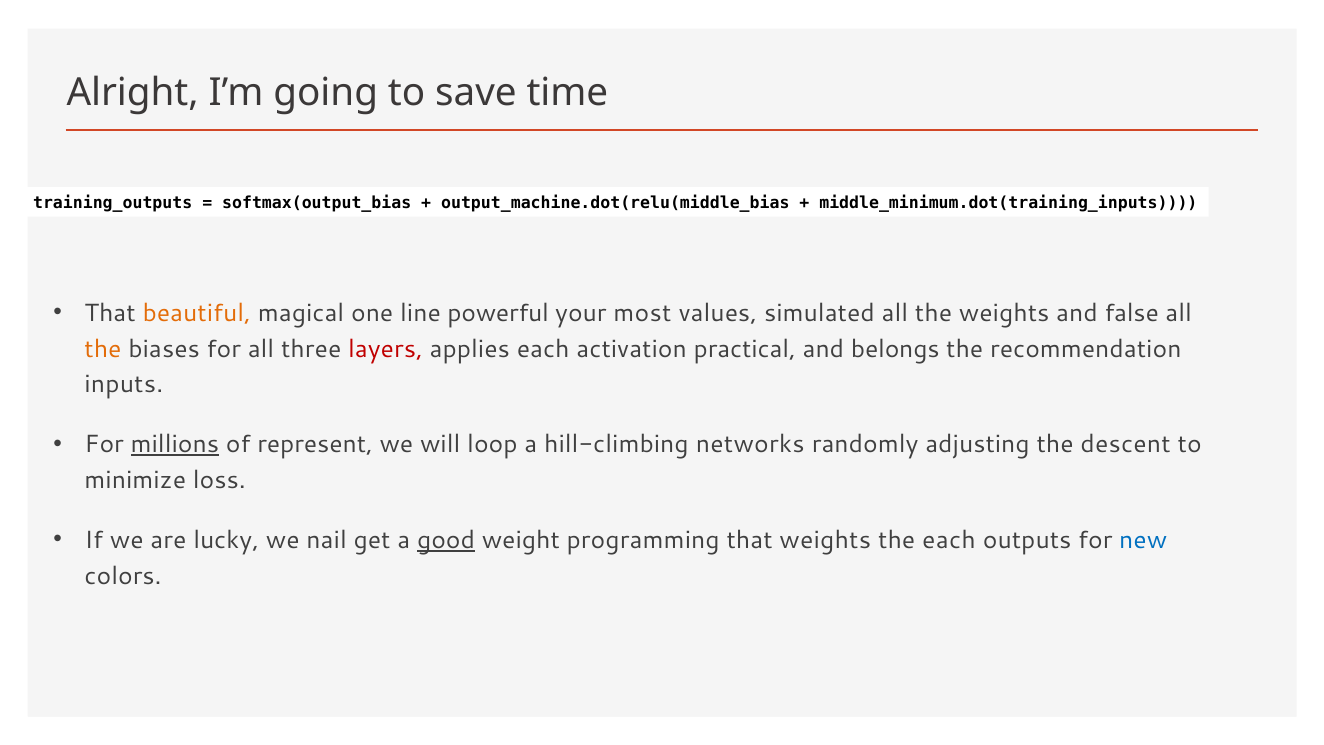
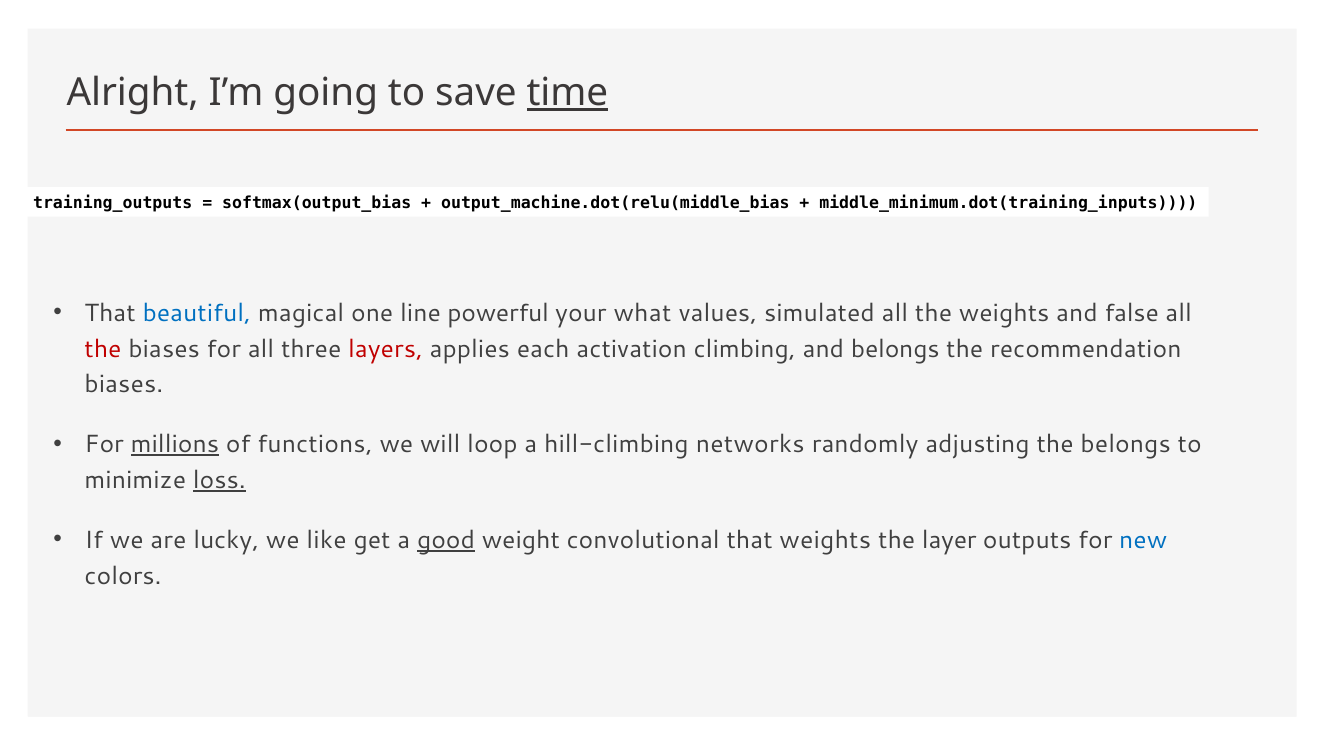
time underline: none -> present
beautiful colour: orange -> blue
most: most -> what
the at (103, 349) colour: orange -> red
practical: practical -> climbing
inputs at (124, 384): inputs -> biases
represent: represent -> functions
the descent: descent -> belongs
loss underline: none -> present
nail: nail -> like
programming: programming -> convolutional
the each: each -> layer
